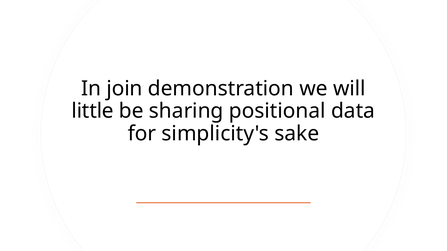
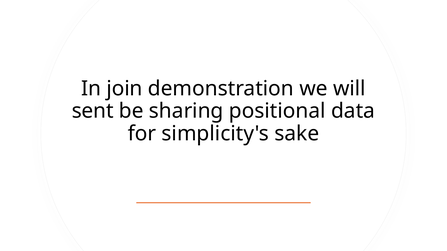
little: little -> sent
